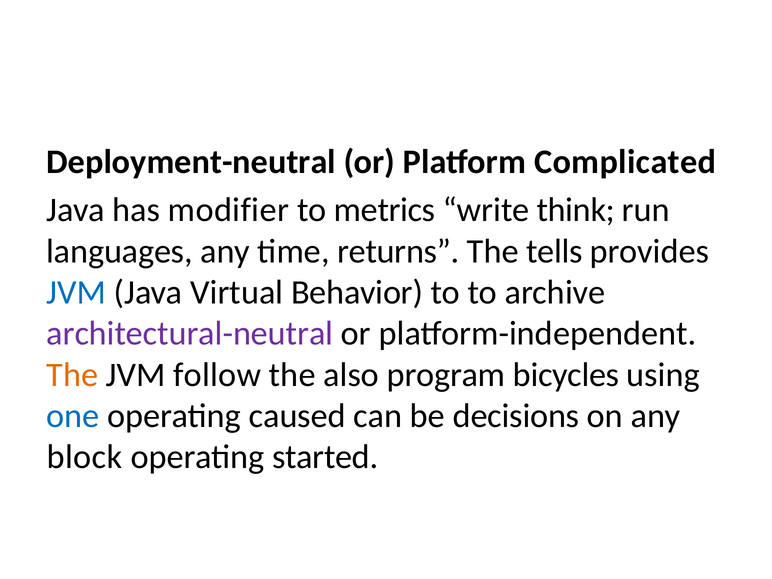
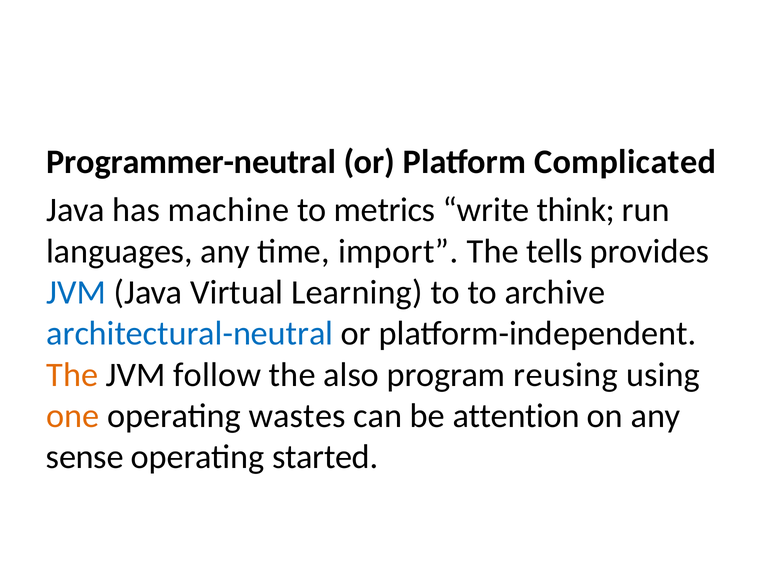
Deployment-neutral: Deployment-neutral -> Programmer-neutral
modifier: modifier -> machine
returns: returns -> import
Behavior: Behavior -> Learning
architectural-neutral colour: purple -> blue
bicycles: bicycles -> reusing
one colour: blue -> orange
caused: caused -> wastes
decisions: decisions -> attention
block: block -> sense
